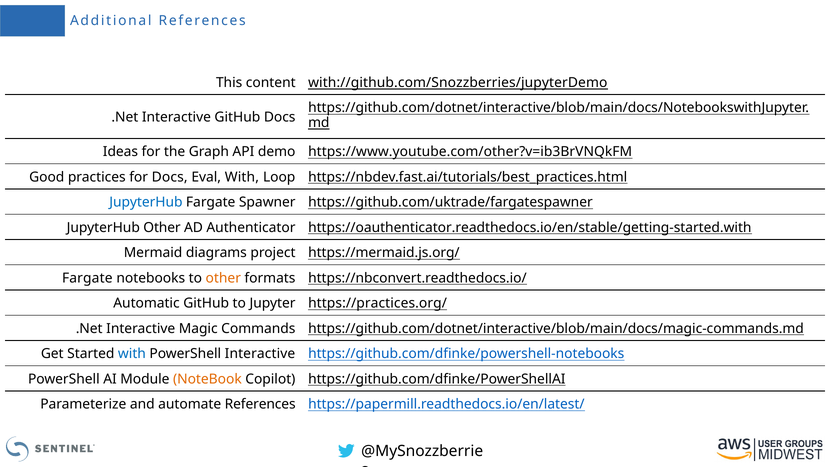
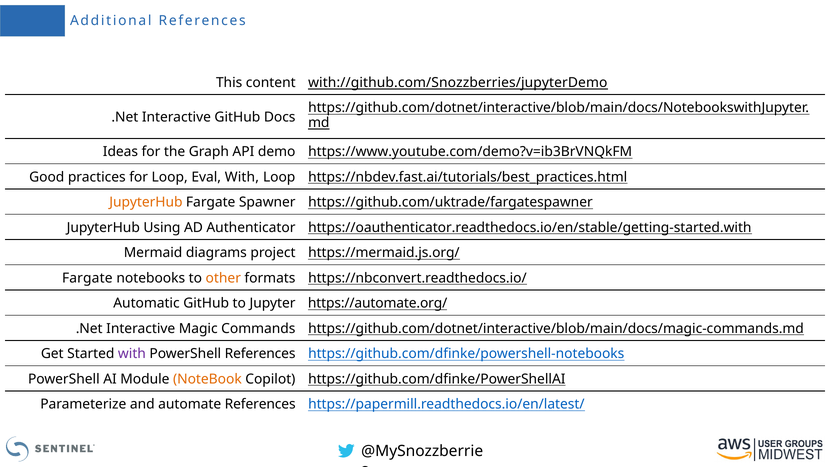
https://www.youtube.com/other?v=ib3BrVNQkFM: https://www.youtube.com/other?v=ib3BrVNQkFM -> https://www.youtube.com/demo?v=ib3BrVNQkFM
for Docs: Docs -> Loop
JupyterHub at (146, 202) colour: blue -> orange
JupyterHub Other: Other -> Using
https://practices.org/: https://practices.org/ -> https://automate.org/
with at (132, 354) colour: blue -> purple
PowerShell Interactive: Interactive -> References
